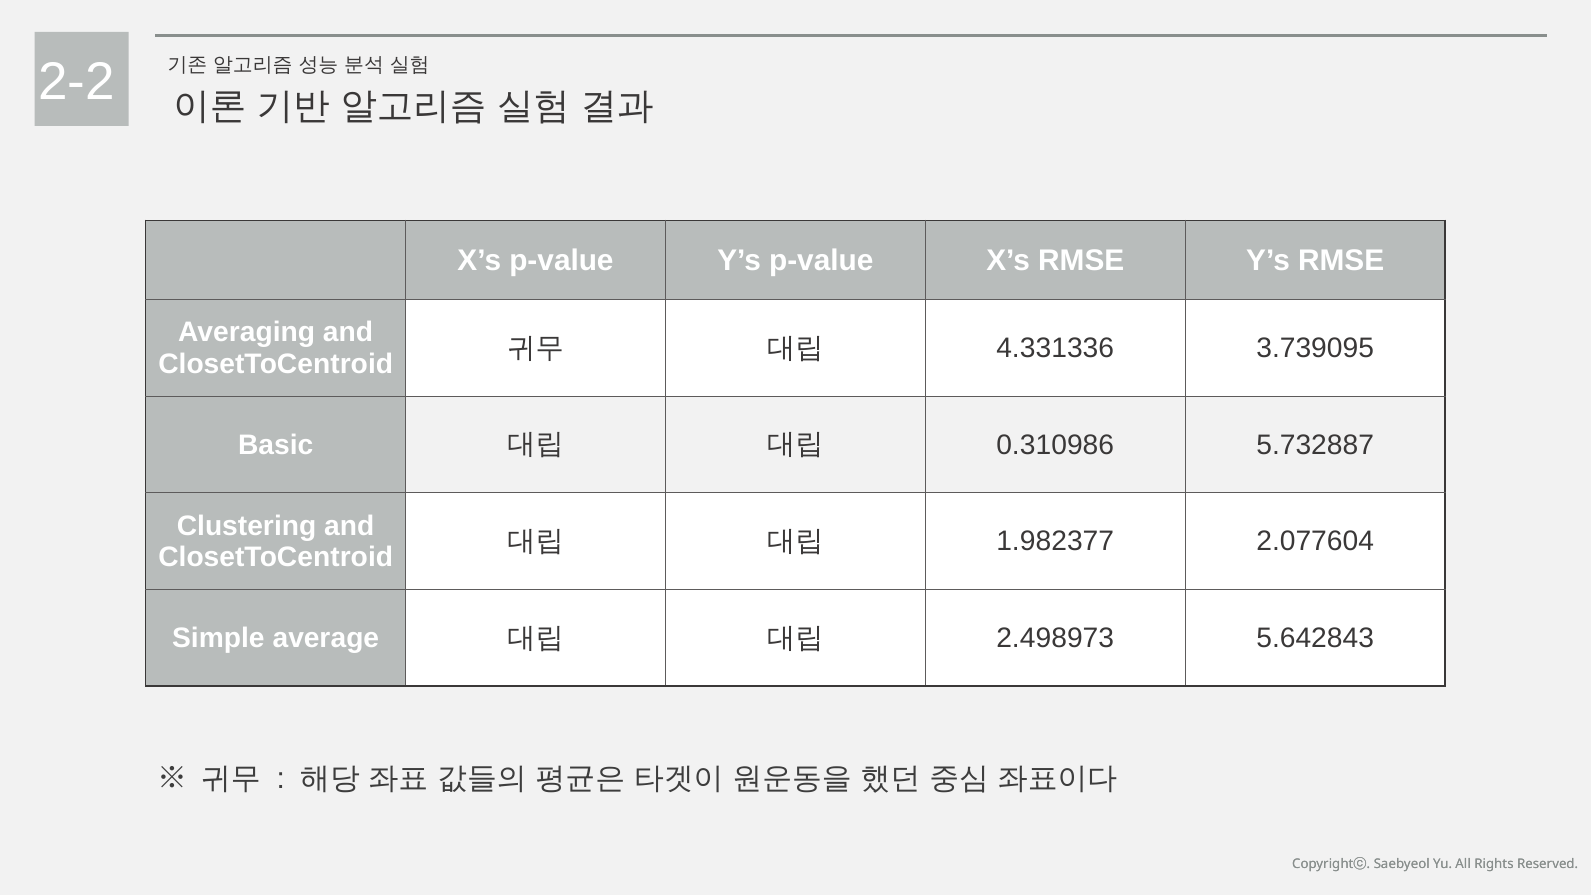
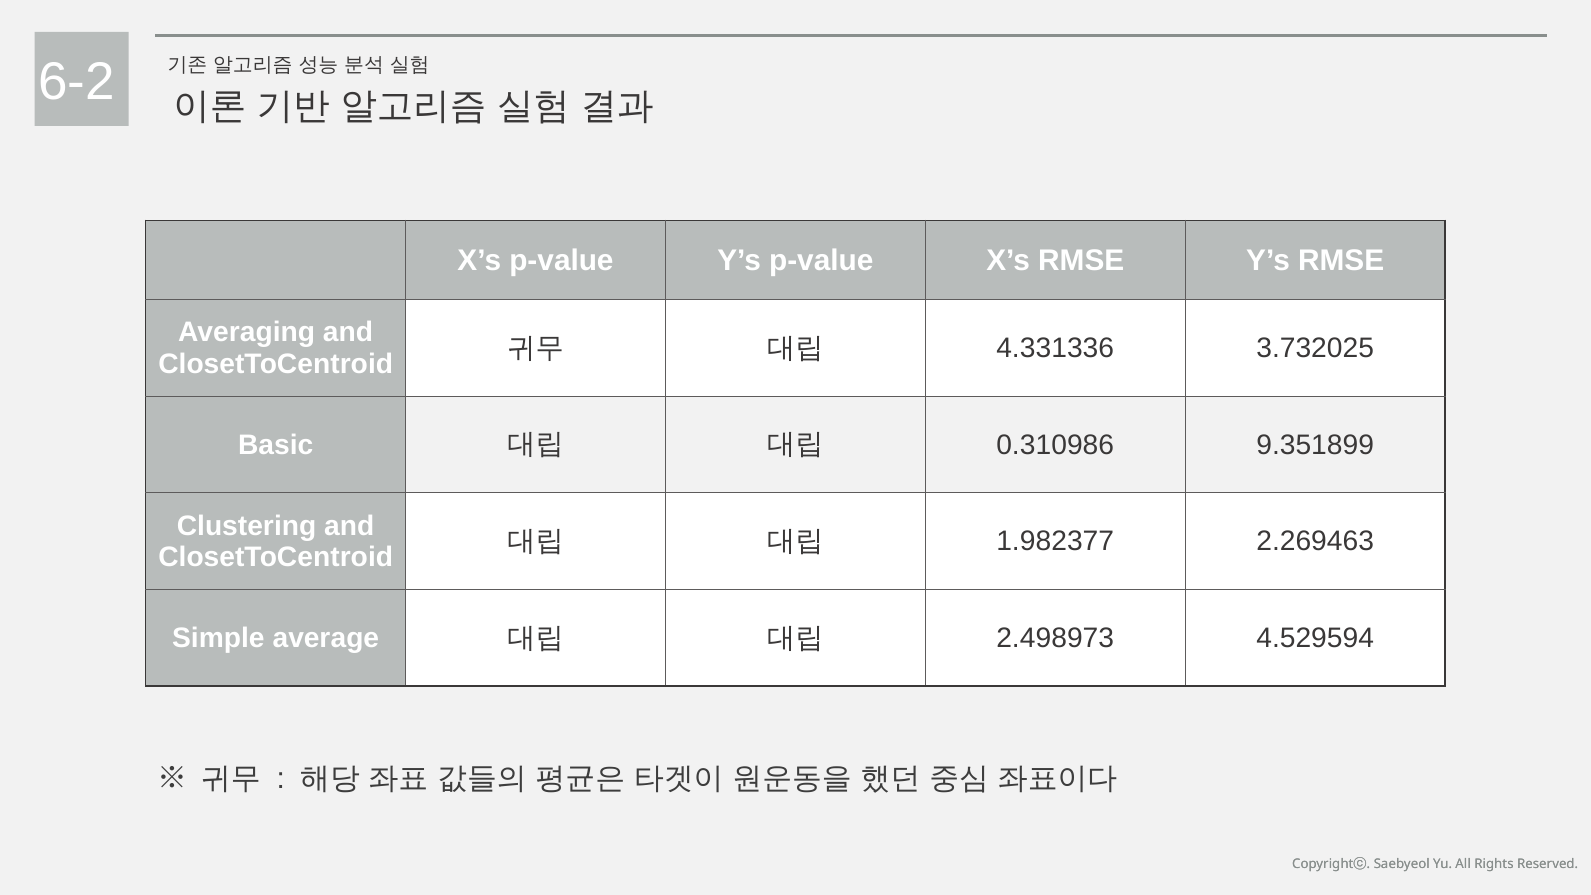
2-2: 2-2 -> 6-2
3.739095: 3.739095 -> 3.732025
5.732887: 5.732887 -> 9.351899
2.077604: 2.077604 -> 2.269463
5.642843: 5.642843 -> 4.529594
